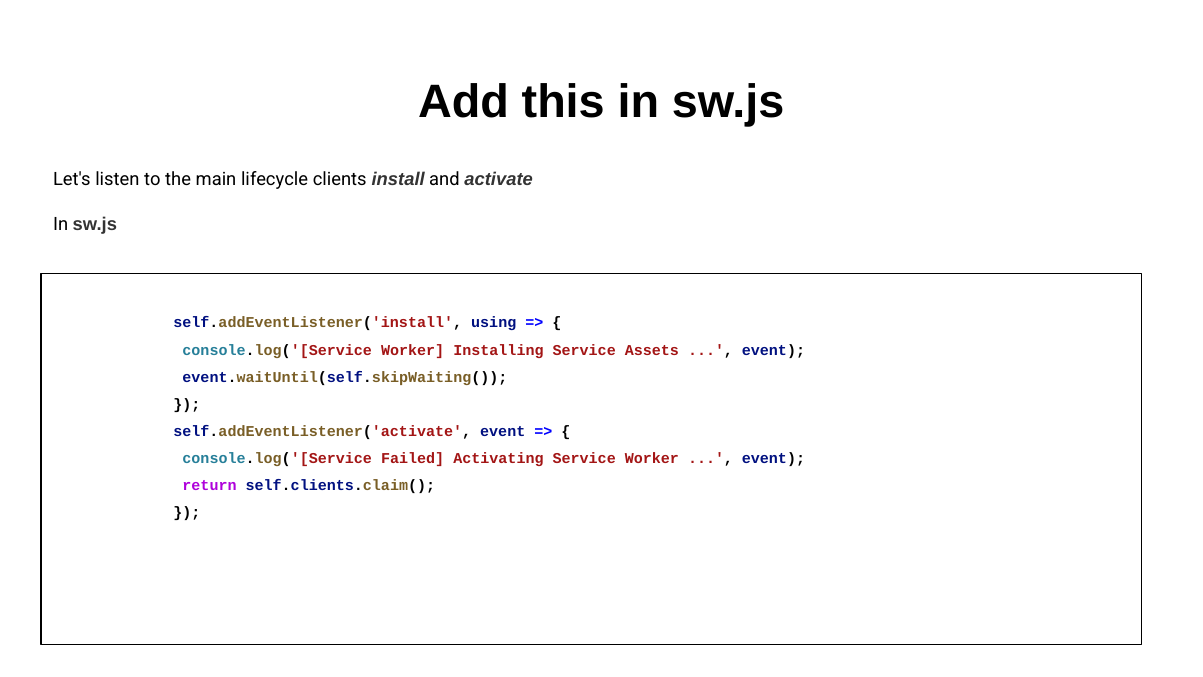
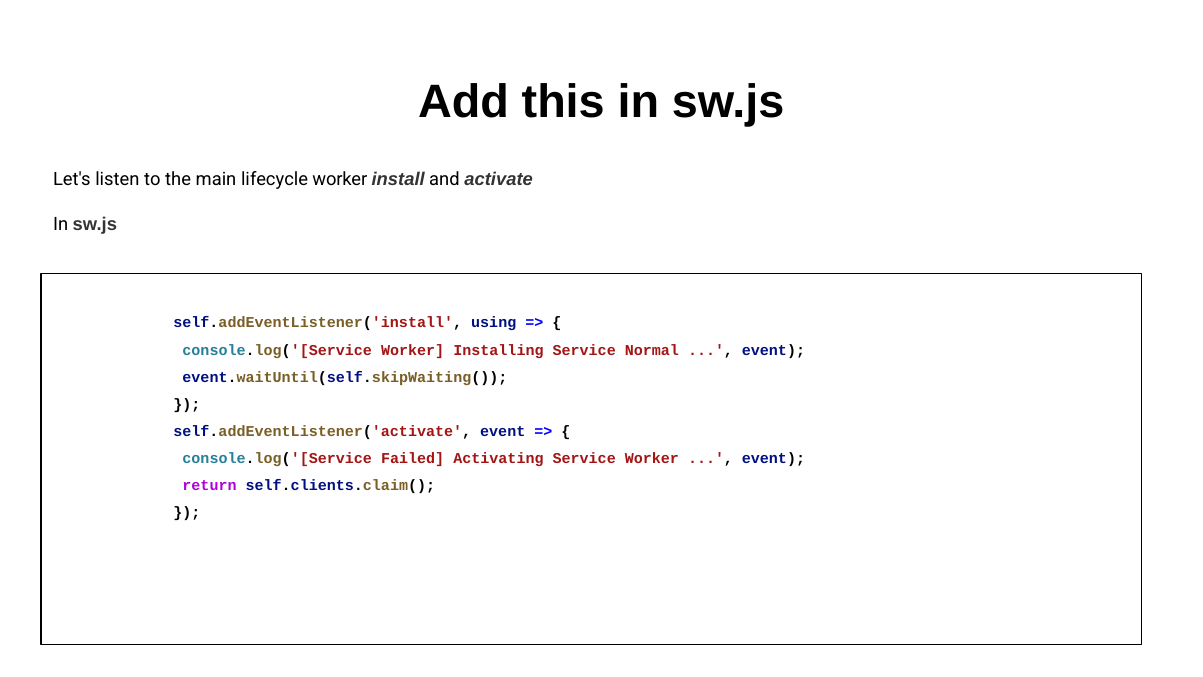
lifecycle clients: clients -> worker
Assets: Assets -> Normal
